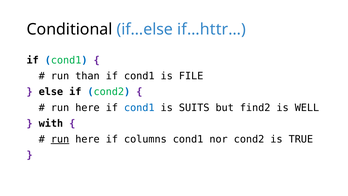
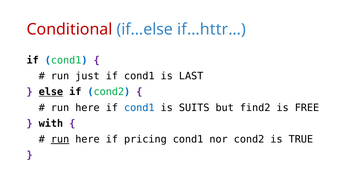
Conditional colour: black -> red
than: than -> just
FILE: FILE -> LAST
else underline: none -> present
WELL: WELL -> FREE
columns: columns -> pricing
